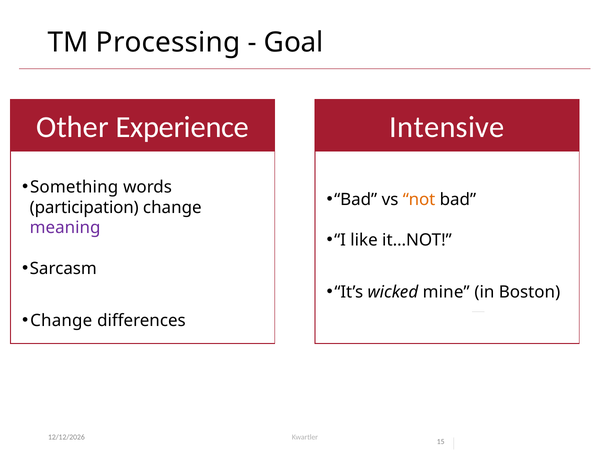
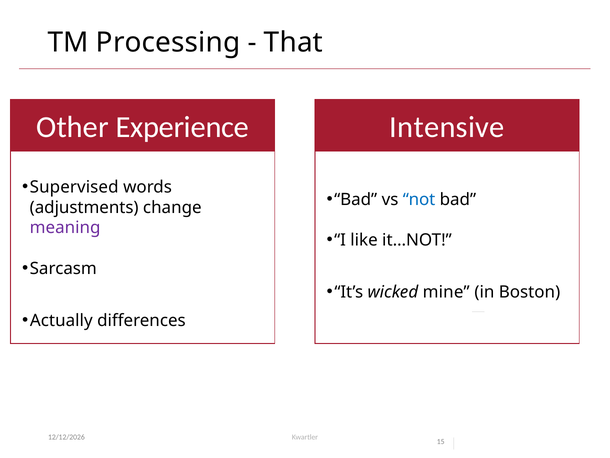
Goal: Goal -> That
Something: Something -> Supervised
not colour: orange -> blue
participation: participation -> adjustments
Change at (61, 320): Change -> Actually
